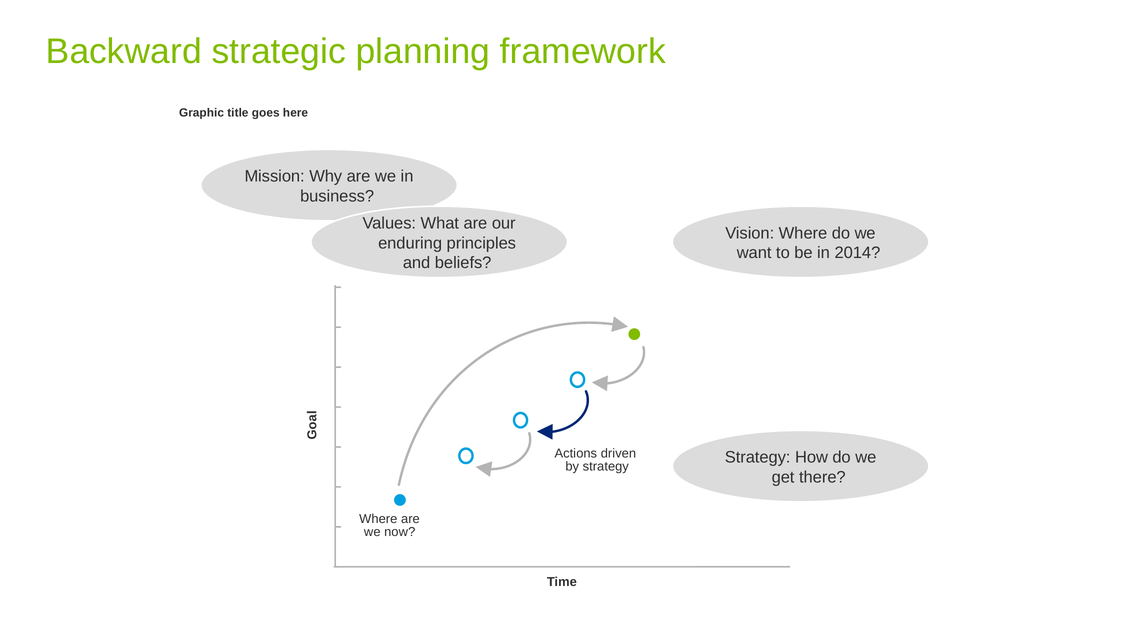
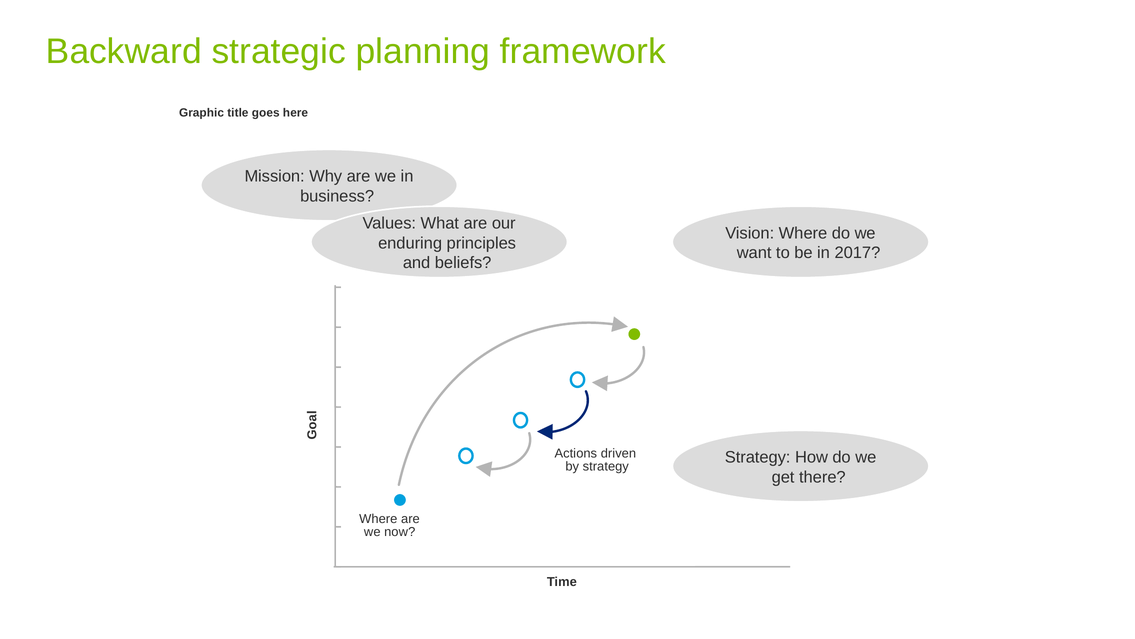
2014: 2014 -> 2017
